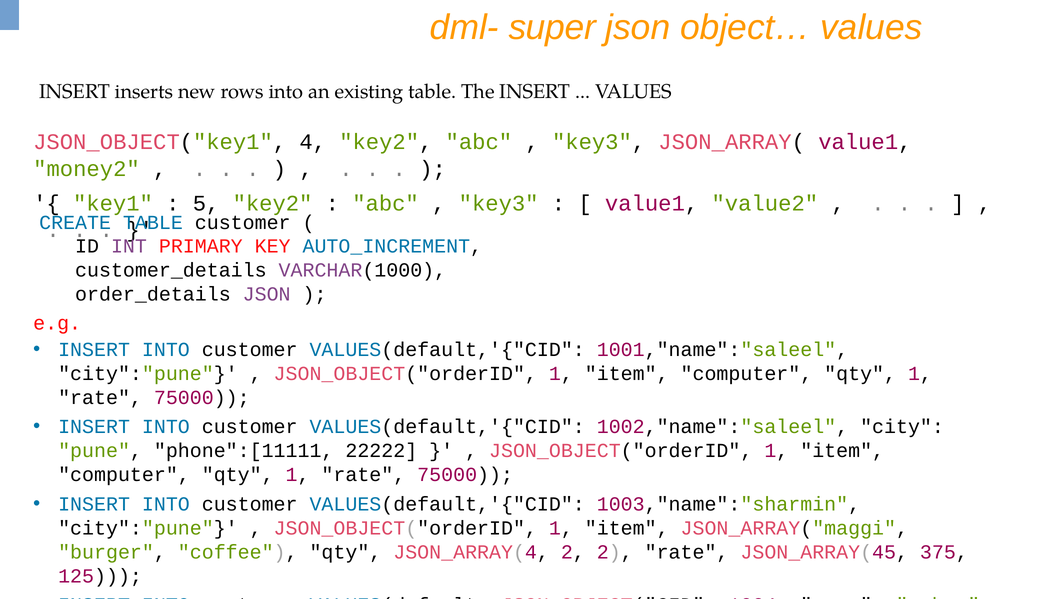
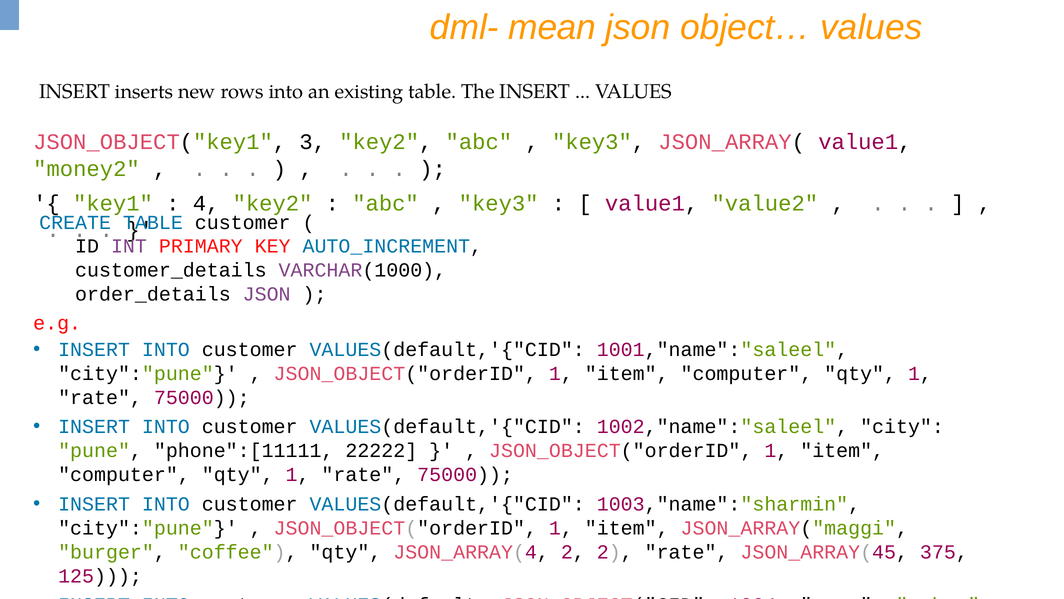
super: super -> mean
4: 4 -> 3
5: 5 -> 4
